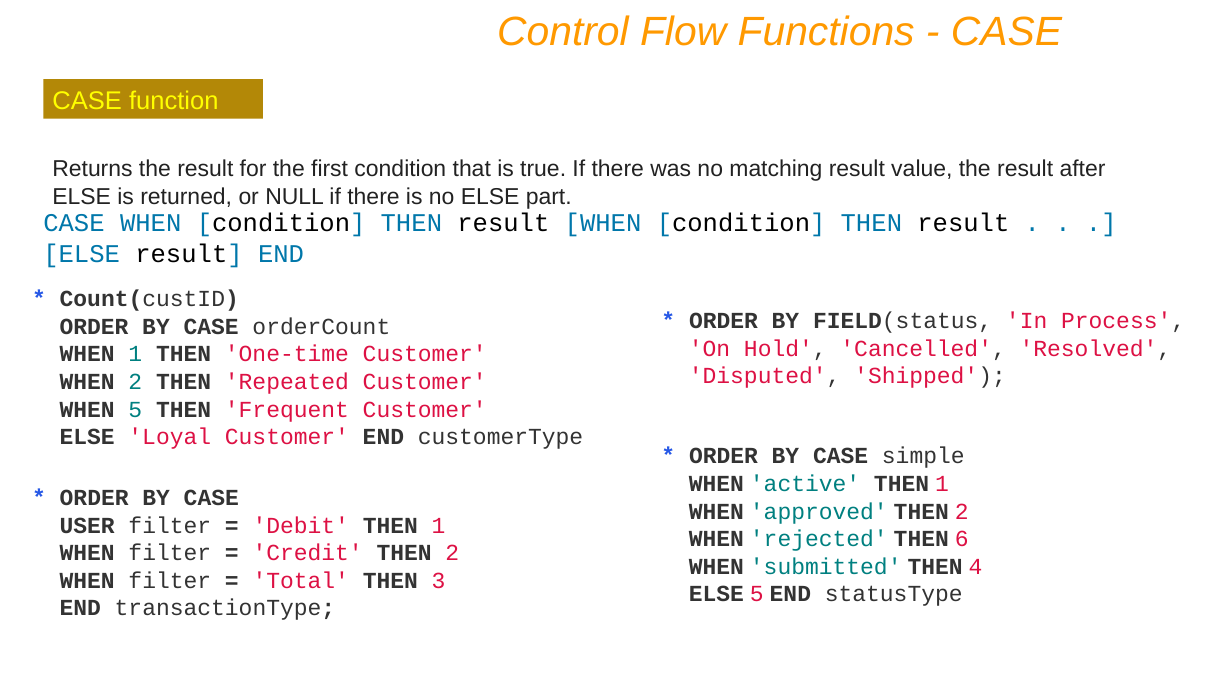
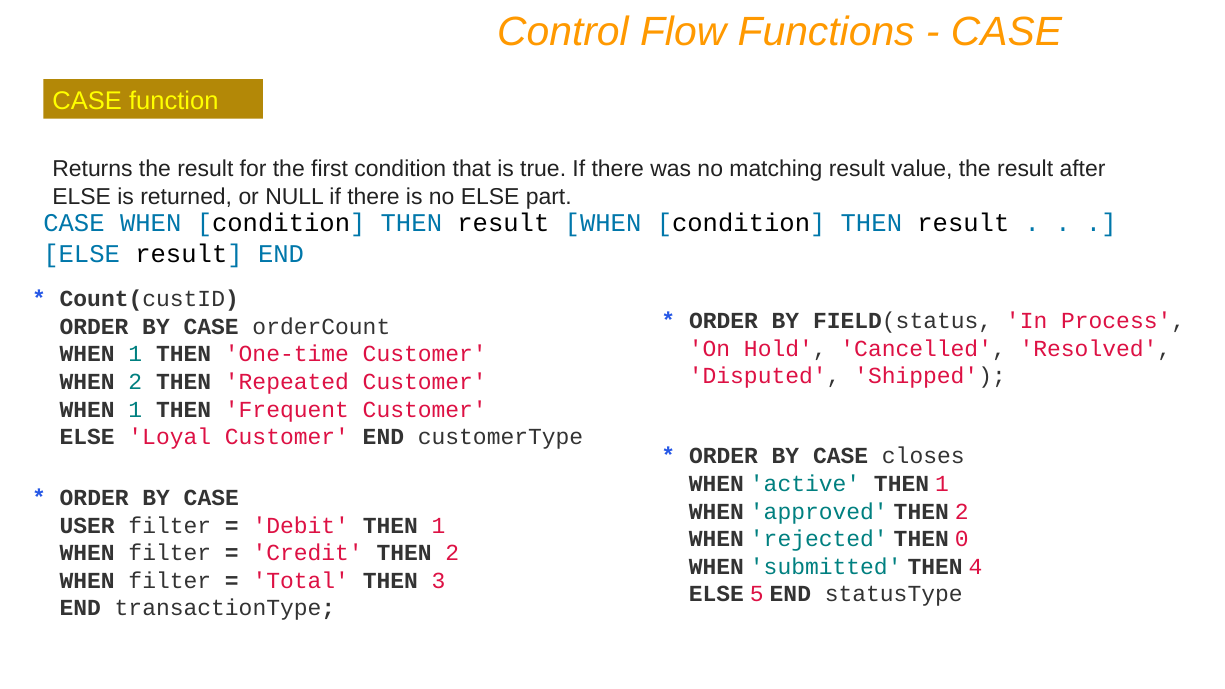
5 at (135, 410): 5 -> 1
simple: simple -> closes
6: 6 -> 0
